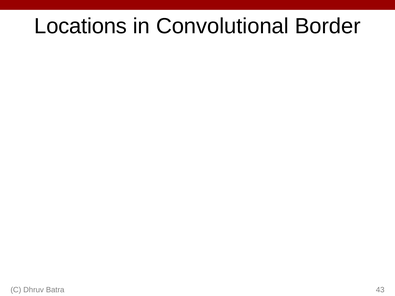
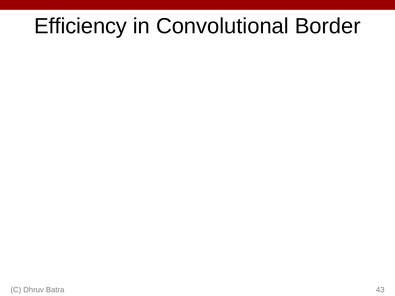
Locations: Locations -> Efficiency
